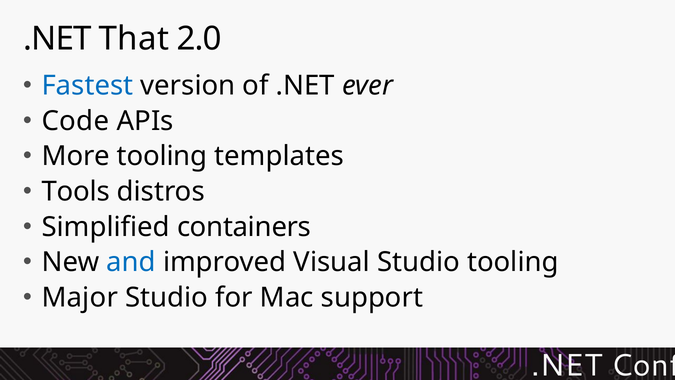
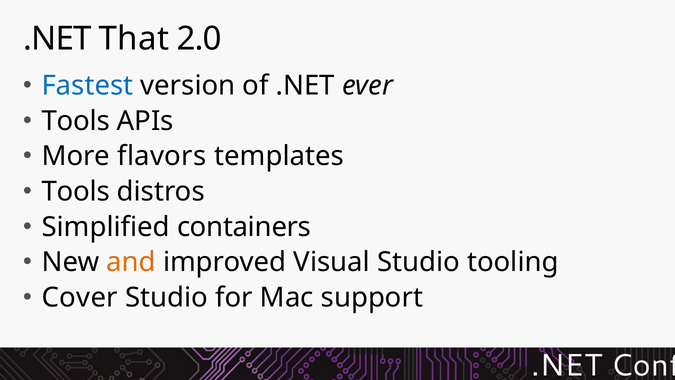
Code at (75, 121): Code -> Tools
More tooling: tooling -> flavors
and colour: blue -> orange
Major: Major -> Cover
